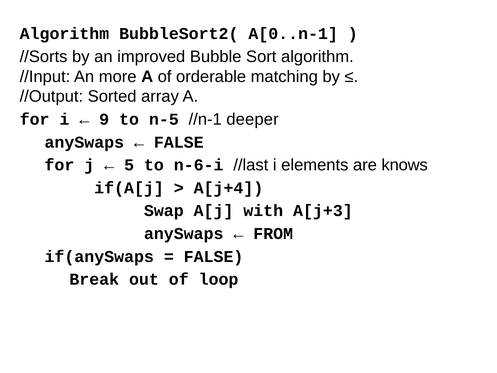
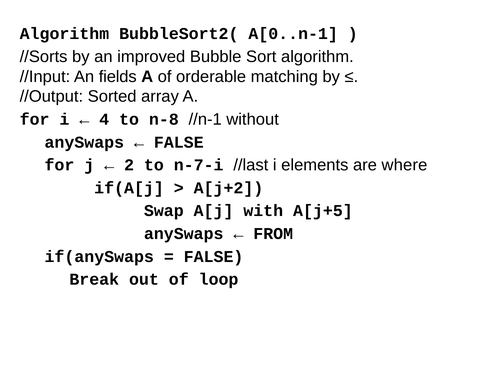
more: more -> fields
9: 9 -> 4
n-5: n-5 -> n-8
deeper: deeper -> without
5: 5 -> 2
n-6-i: n-6-i -> n-7-i
knows: knows -> where
A[j+4: A[j+4 -> A[j+2
A[j+3: A[j+3 -> A[j+5
